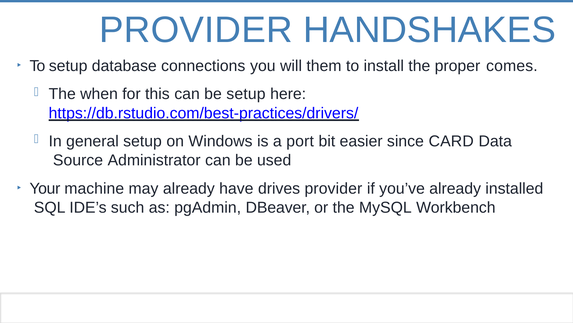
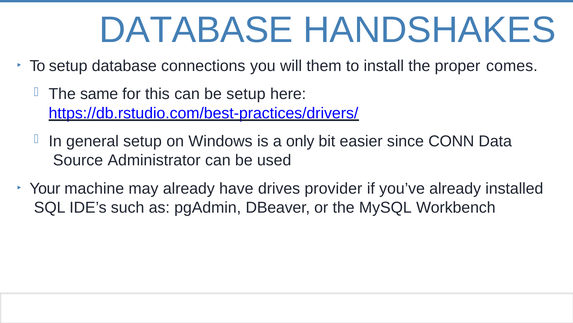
PROVIDER at (196, 30): PROVIDER -> DATABASE
when: when -> same
port: port -> only
CARD: CARD -> CONN
